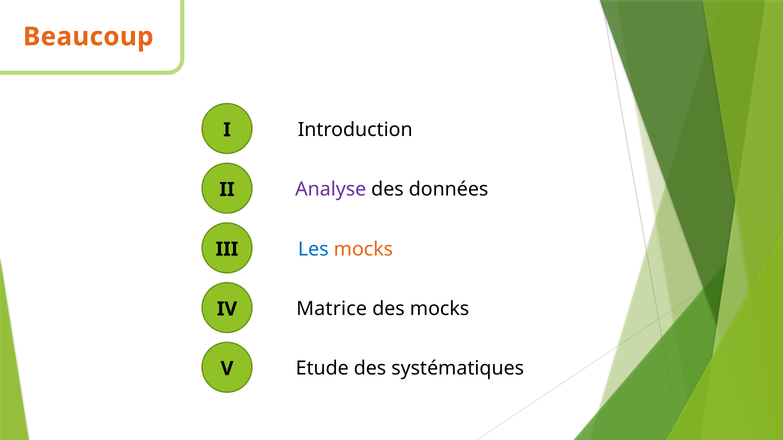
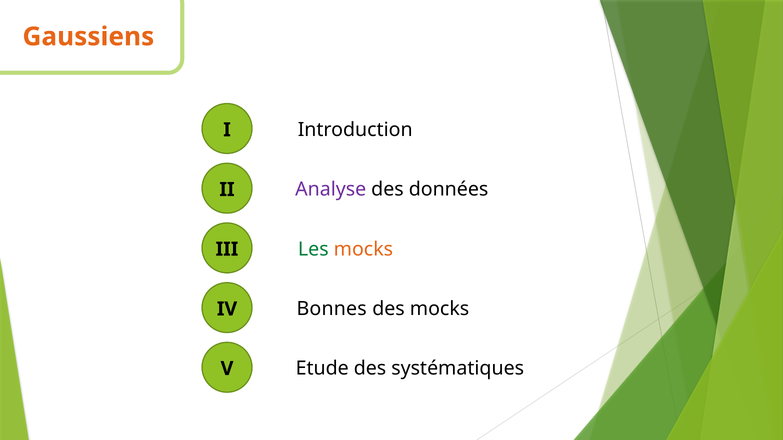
Beaucoup: Beaucoup -> Gaussiens
Les colour: blue -> green
Matrice: Matrice -> Bonnes
